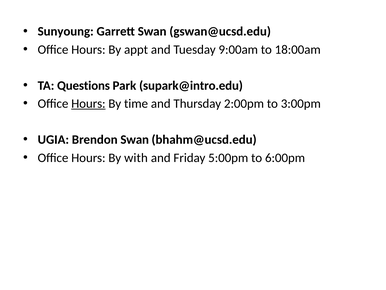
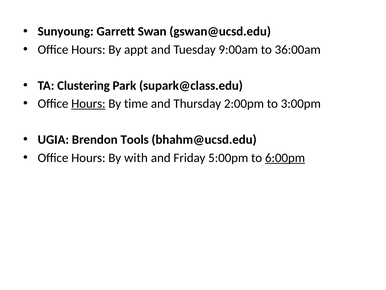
18:00am: 18:00am -> 36:00am
Questions: Questions -> Clustering
supark@intro.edu: supark@intro.edu -> supark@class.edu
Brendon Swan: Swan -> Tools
6:00pm underline: none -> present
